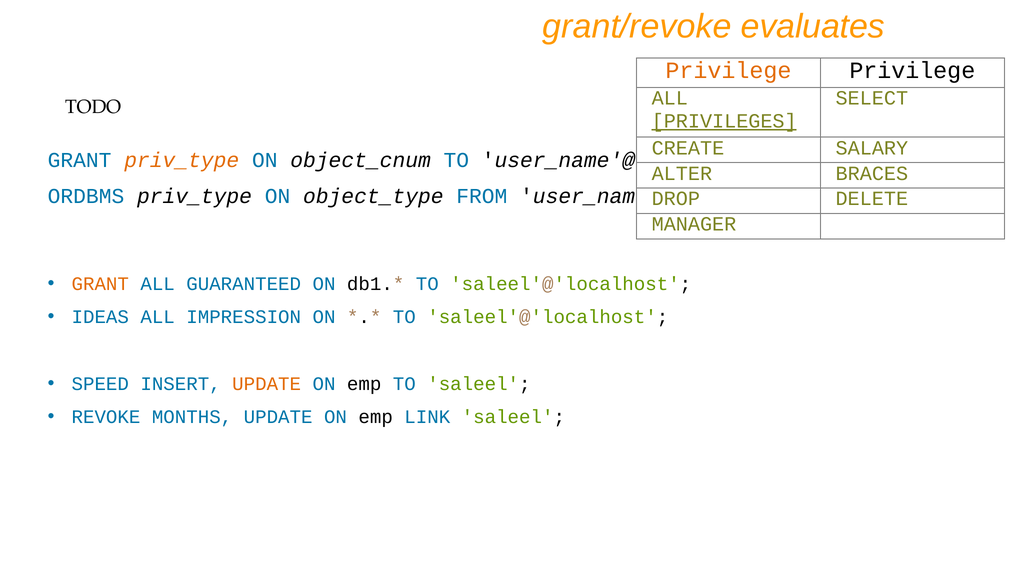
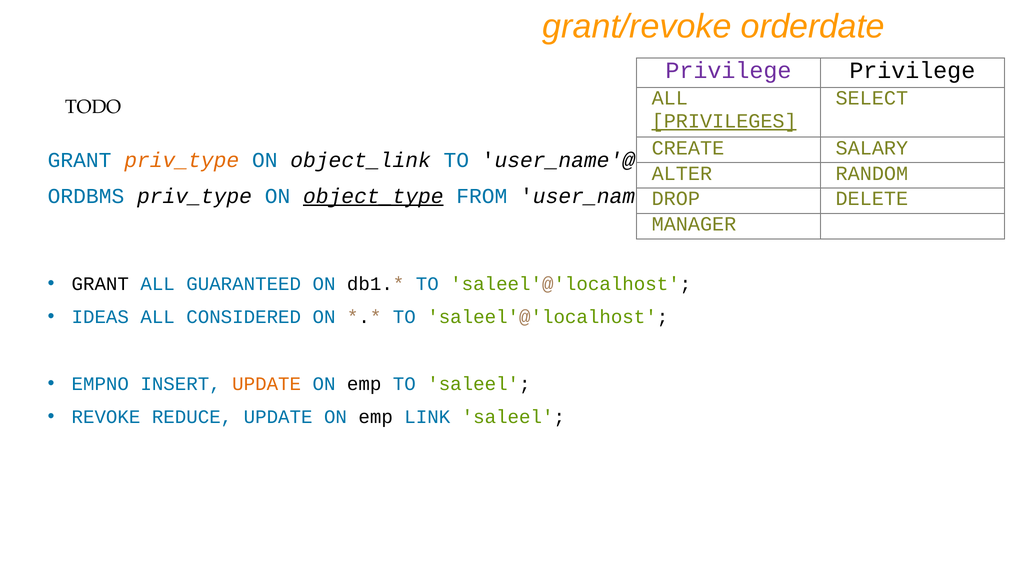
evaluates: evaluates -> orderdate
Privilege at (728, 70) colour: orange -> purple
object_cnum: object_cnum -> object_link
BRACES: BRACES -> RANDOM
object_type underline: none -> present
GRANT at (100, 284) colour: orange -> black
IMPRESSION: IMPRESSION -> CONSIDERED
SPEED: SPEED -> EMPNO
MONTHS: MONTHS -> REDUCE
